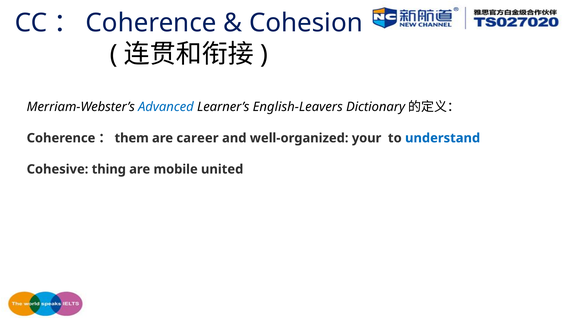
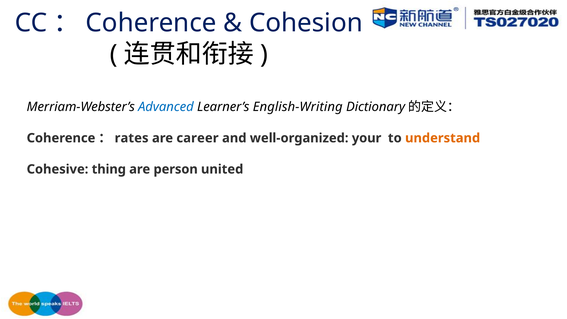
English-Leavers: English-Leavers -> English-Writing
them: them -> rates
understand colour: blue -> orange
mobile: mobile -> person
